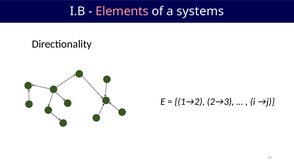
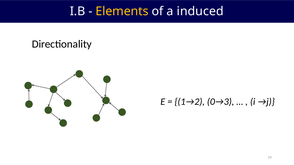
Elements colour: pink -> yellow
systems: systems -> induced
2→3: 2→3 -> 0→3
